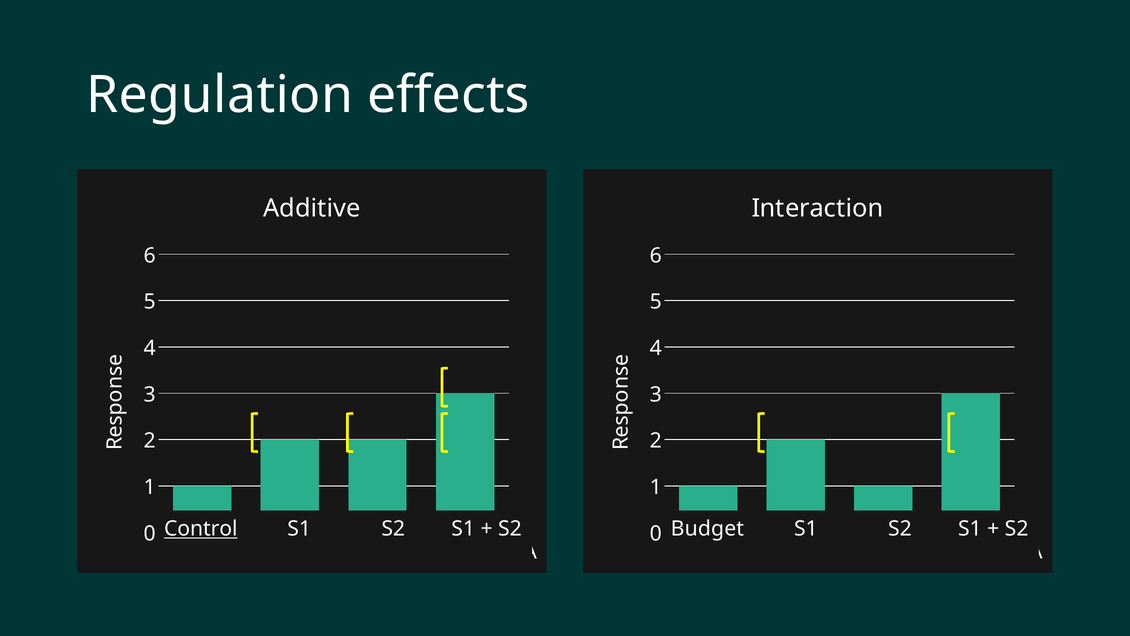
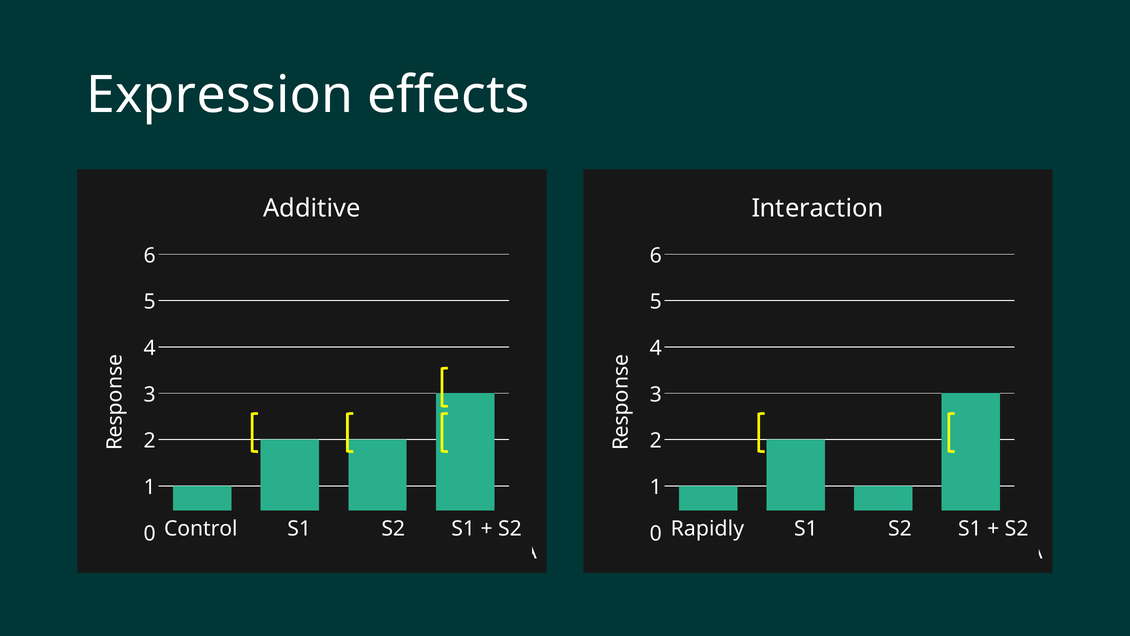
Regulation: Regulation -> Expression
Control at (201, 529) underline: present -> none
Budget: Budget -> Rapidly
